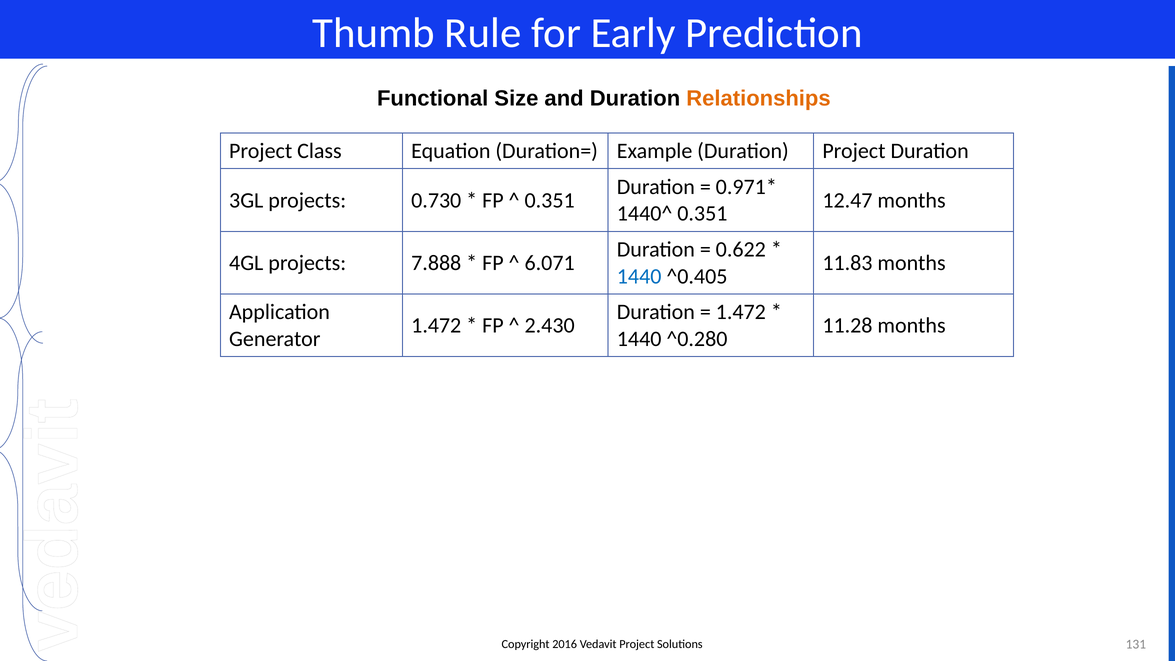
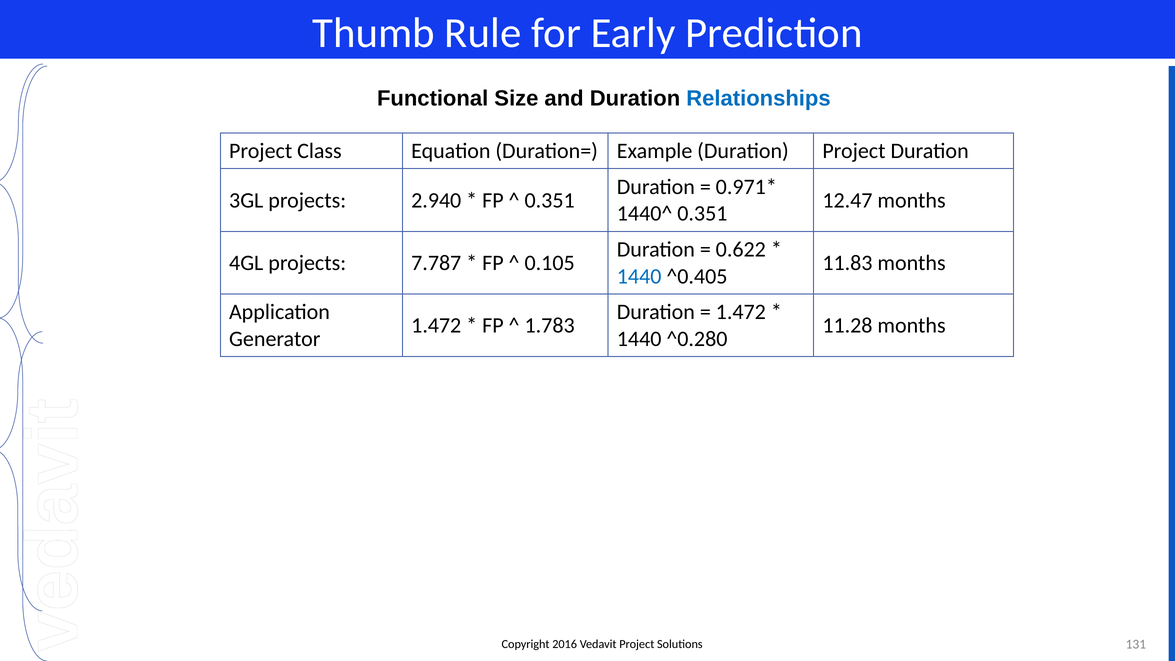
Relationships colour: orange -> blue
0.730: 0.730 -> 2.940
7.888: 7.888 -> 7.787
6.071: 6.071 -> 0.105
2.430: 2.430 -> 1.783
